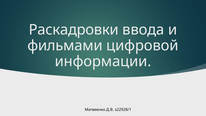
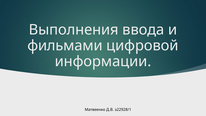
Раскадровки: Раскадровки -> Выполнения
